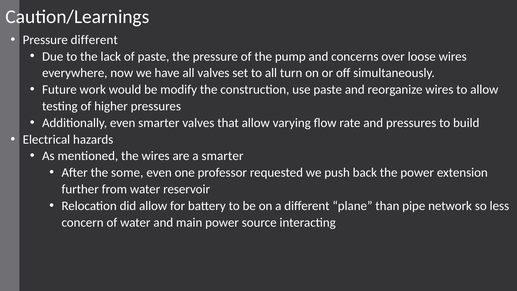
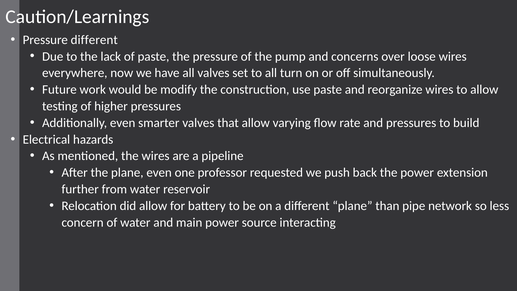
a smarter: smarter -> pipeline
the some: some -> plane
